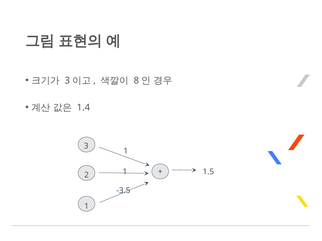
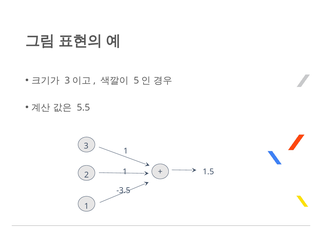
8: 8 -> 5
1.4: 1.4 -> 5.5
